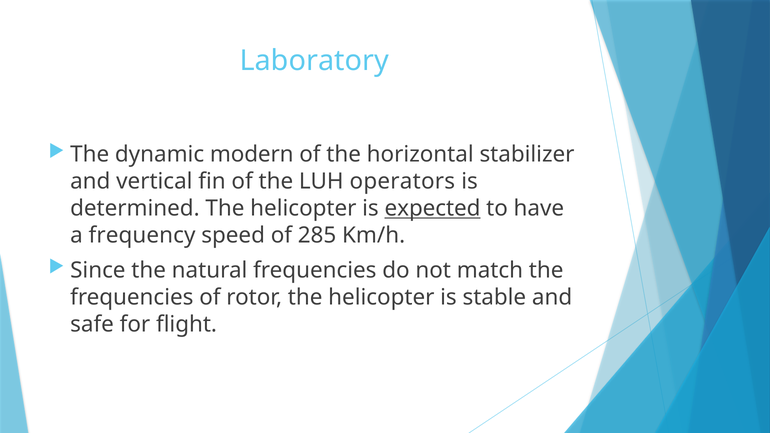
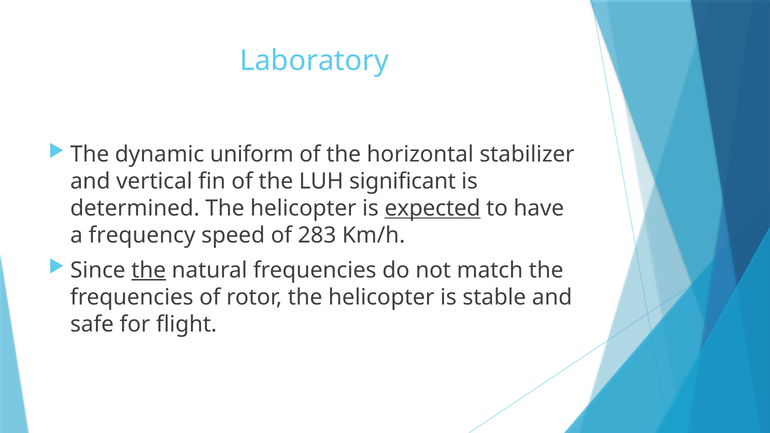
modern: modern -> uniform
operators: operators -> significant
285: 285 -> 283
the at (149, 270) underline: none -> present
